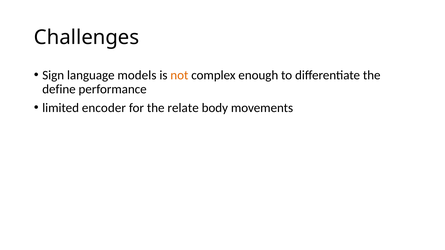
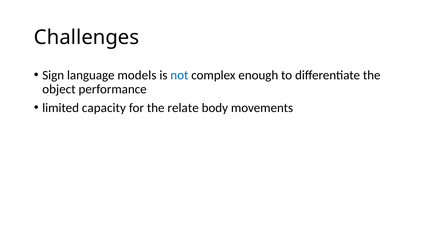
not colour: orange -> blue
define: define -> object
encoder: encoder -> capacity
